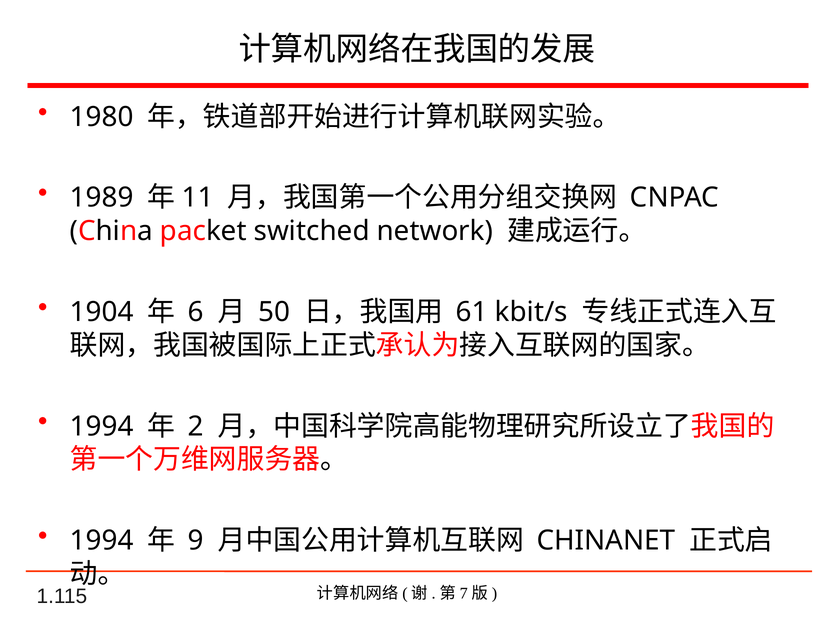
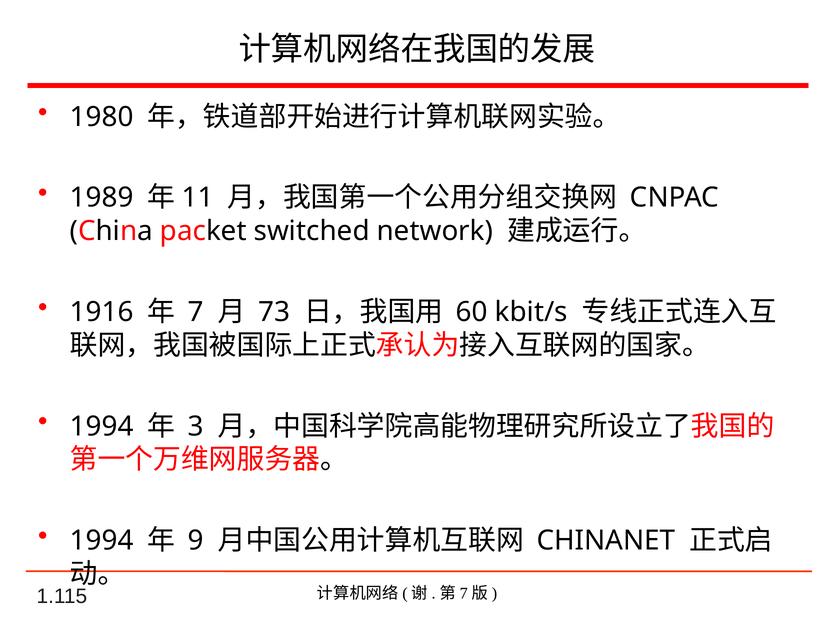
1904: 1904 -> 1916
6: 6 -> 7
50: 50 -> 73
61: 61 -> 60
2: 2 -> 3
